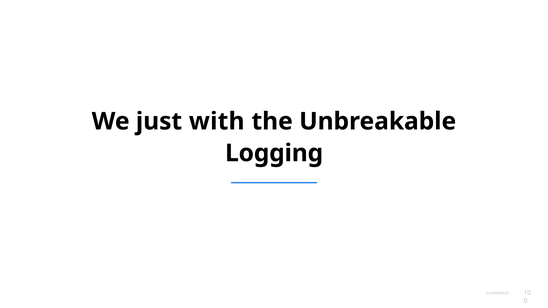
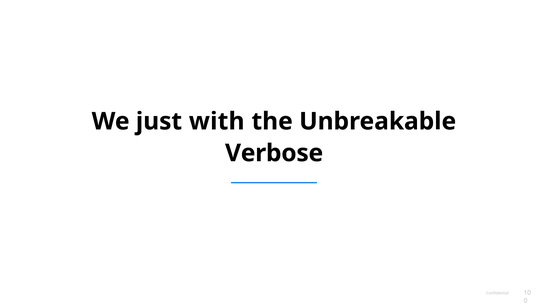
Logging: Logging -> Verbose
